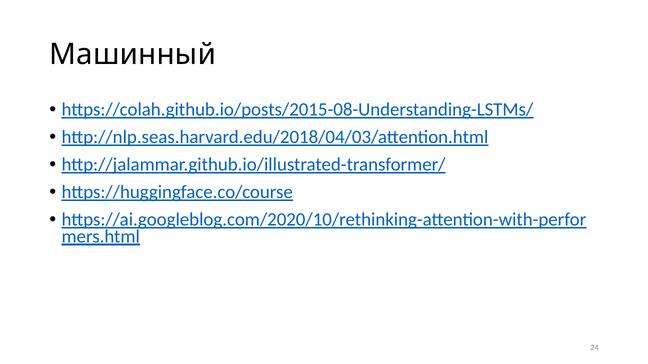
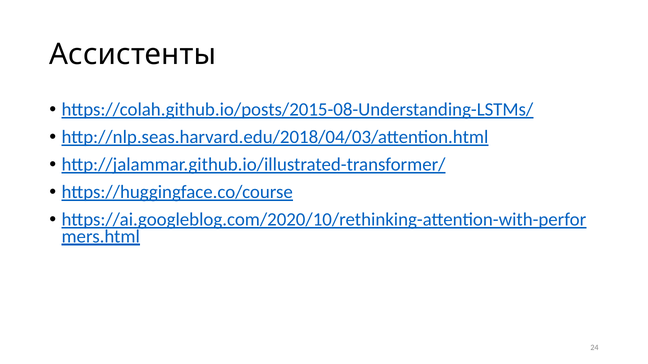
Машинный: Машинный -> Ассистенты
